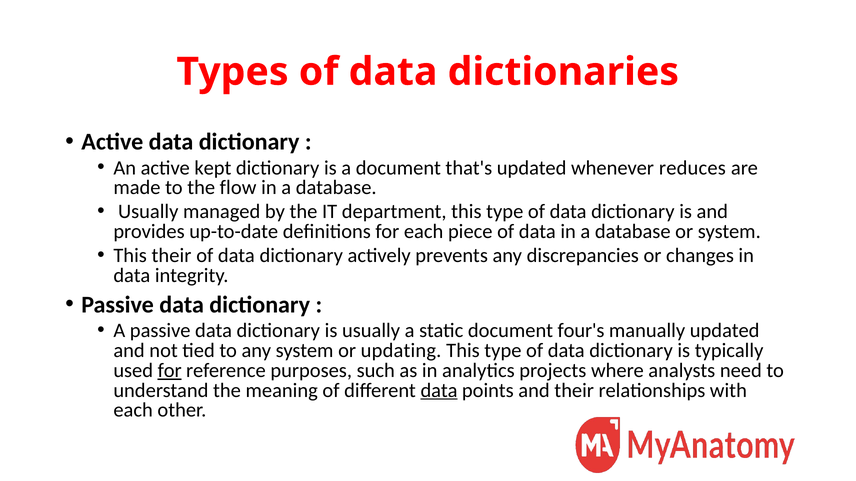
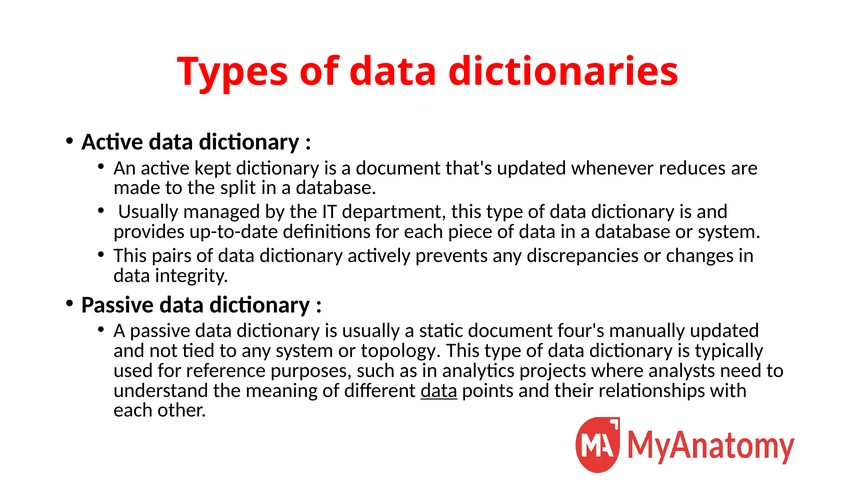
flow: flow -> split
This their: their -> pairs
updating: updating -> topology
for at (170, 371) underline: present -> none
